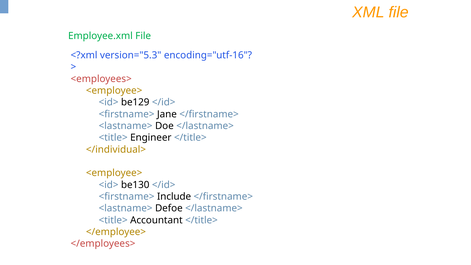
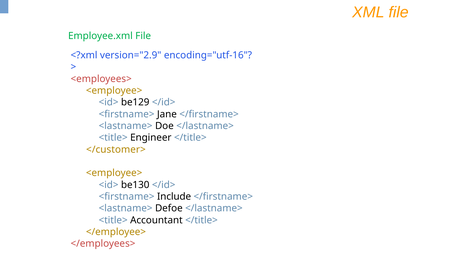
version="5.3: version="5.3 -> version="2.9
</individual>: </individual> -> </customer>
